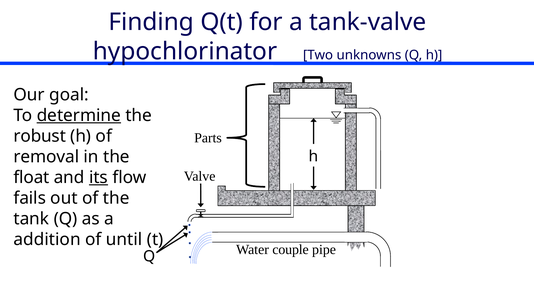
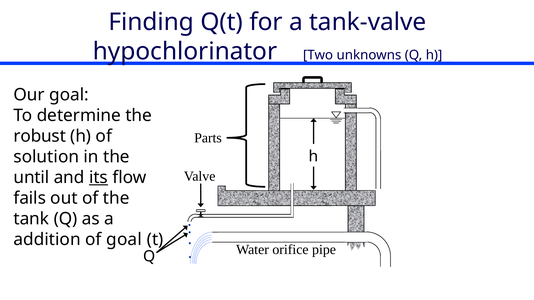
determine underline: present -> none
removal: removal -> solution
float: float -> until
of until: until -> goal
couple: couple -> orifice
